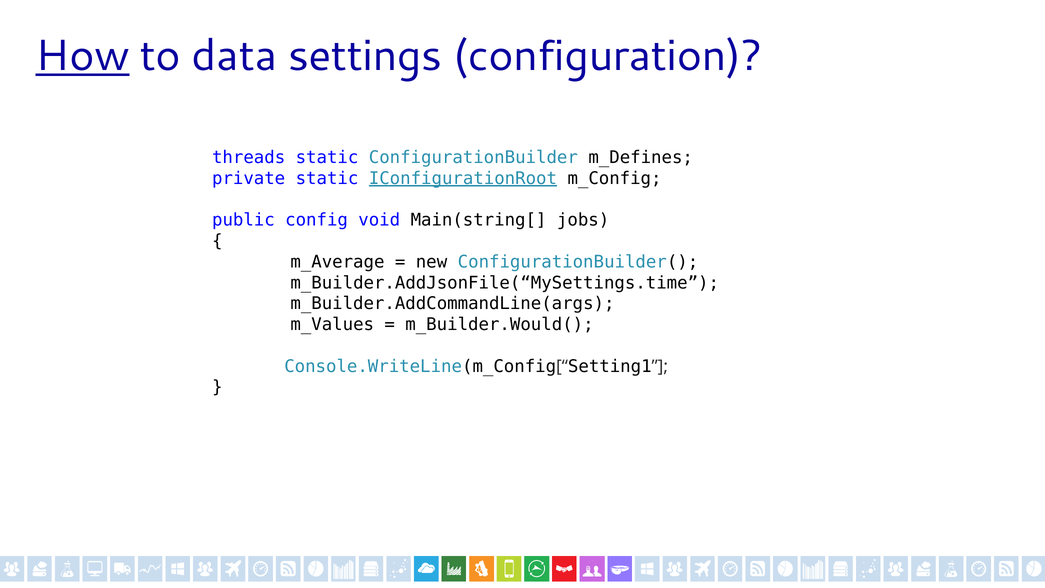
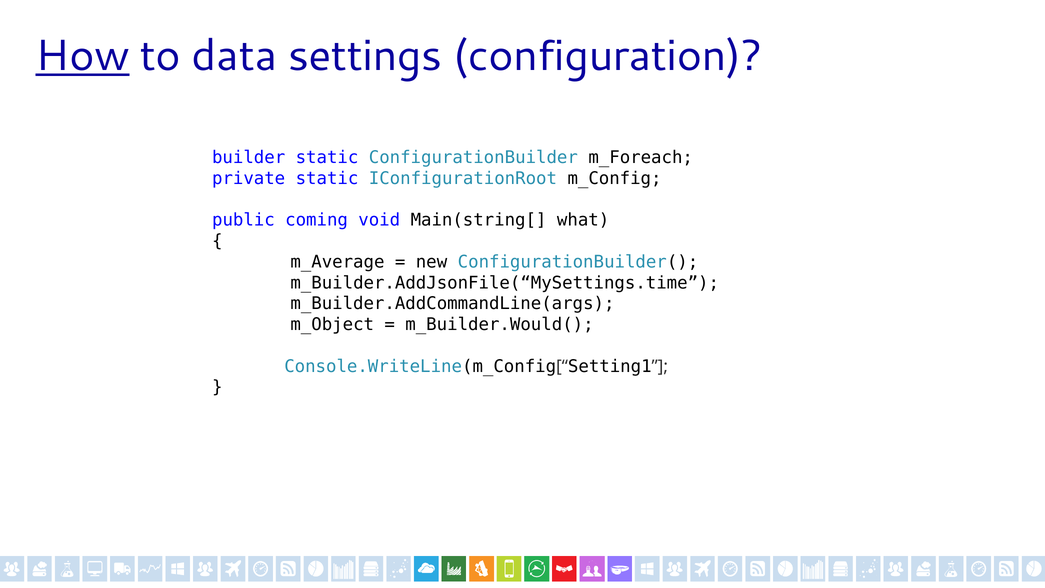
threads: threads -> builder
m_Defines: m_Defines -> m_Foreach
IConfigurationRoot underline: present -> none
config: config -> coming
jobs: jobs -> what
m_Values: m_Values -> m_Object
